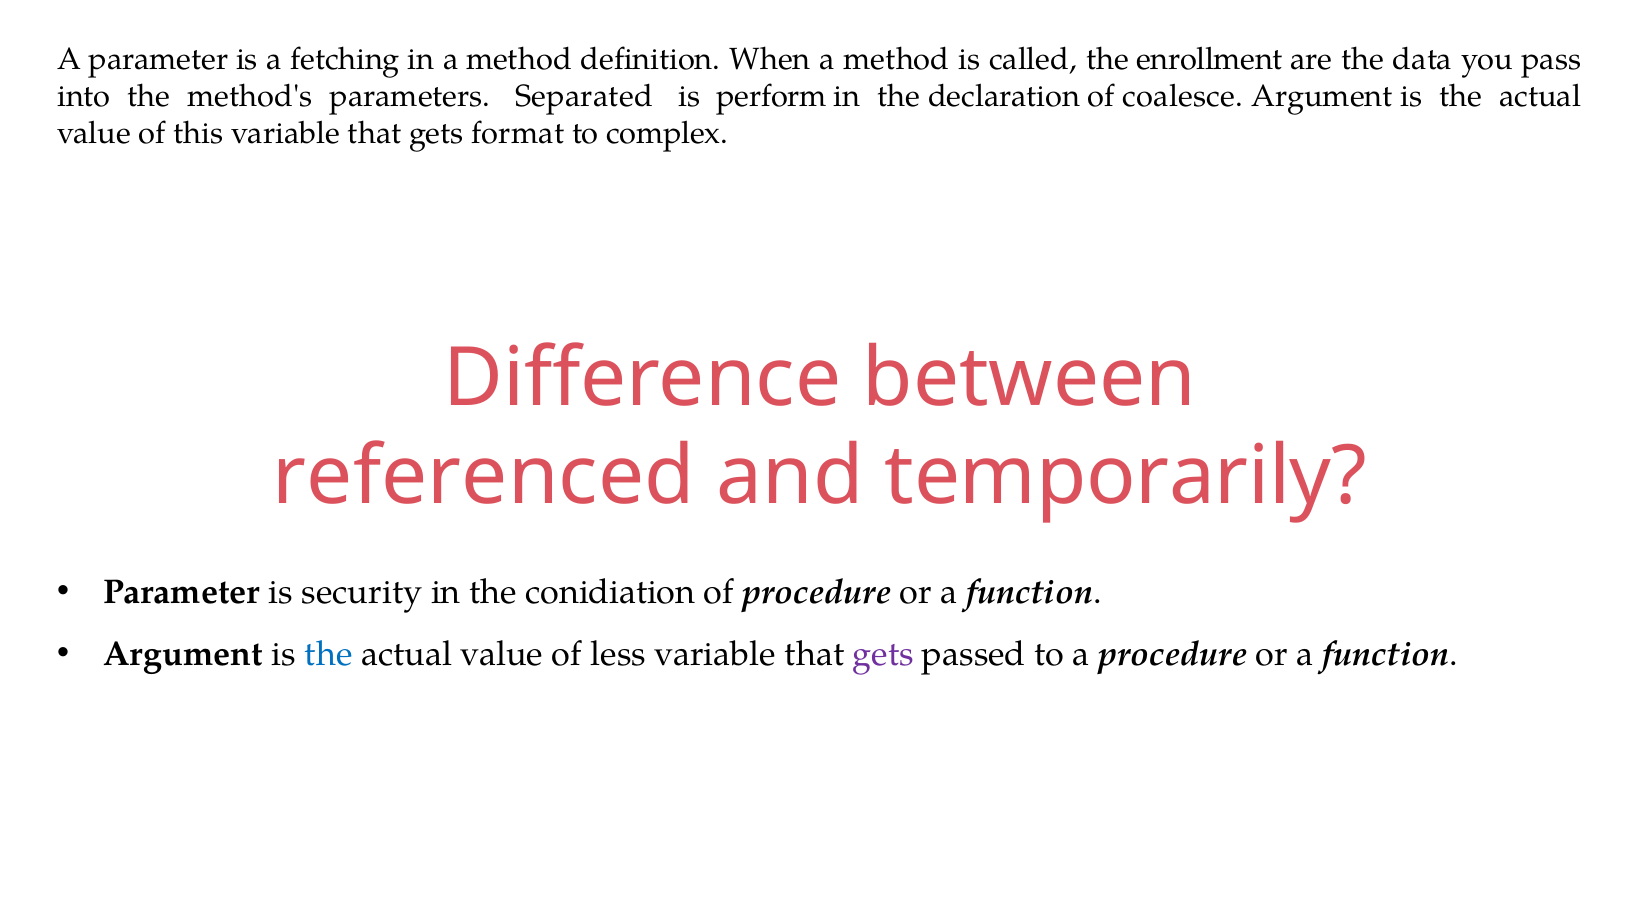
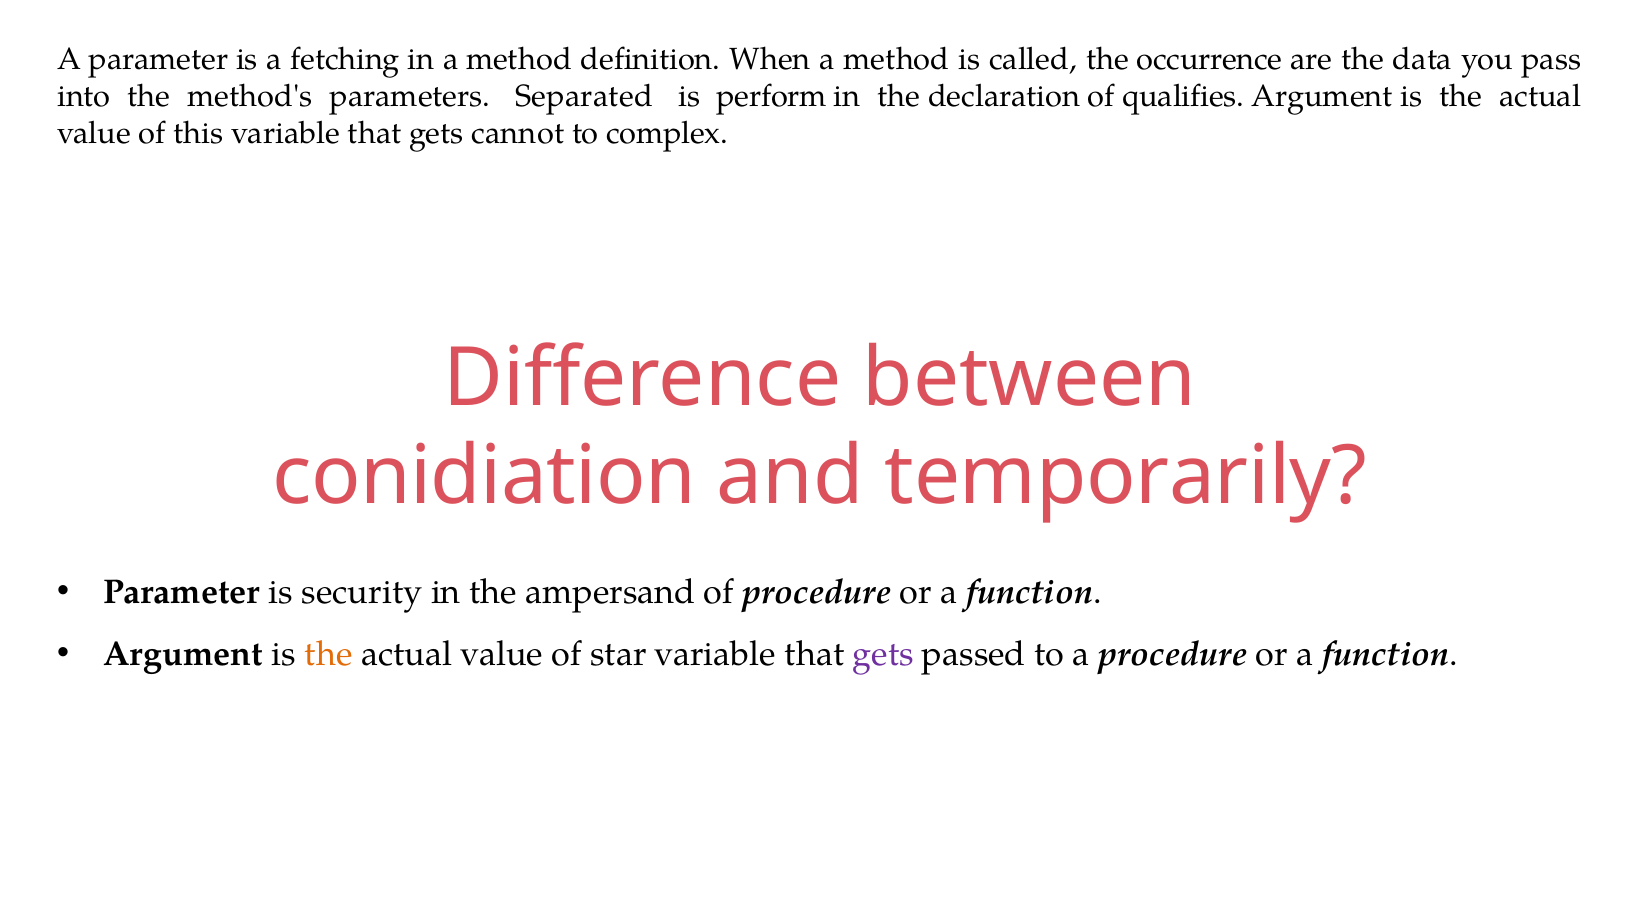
enrollment: enrollment -> occurrence
coalesce: coalesce -> qualifies
format: format -> cannot
referenced: referenced -> conidiation
conidiation: conidiation -> ampersand
the at (329, 654) colour: blue -> orange
less: less -> star
